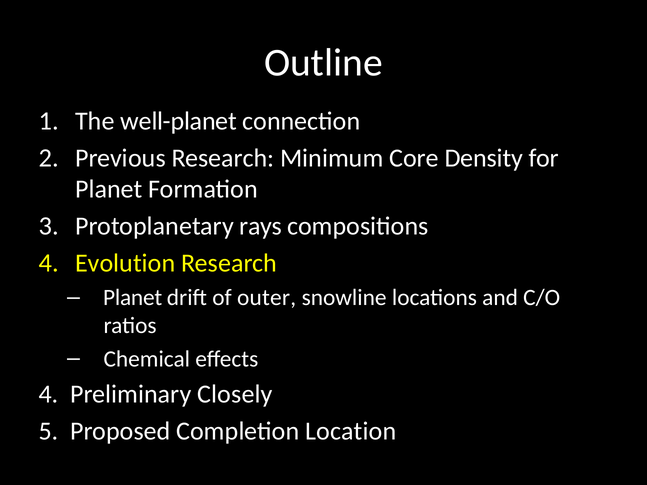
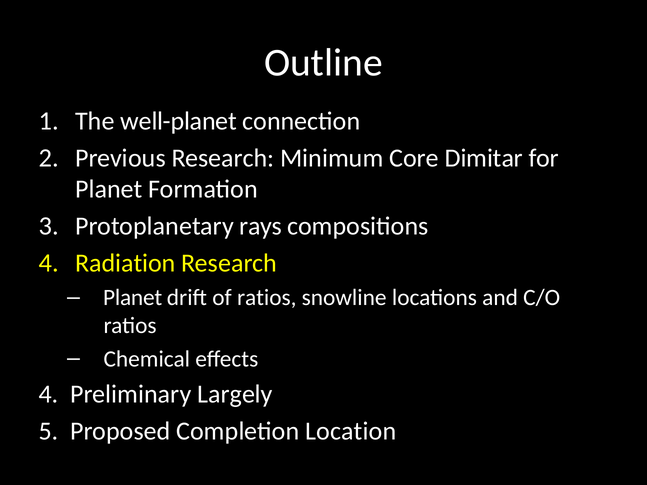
Density: Density -> Dimitar
Evolution: Evolution -> Radiation
of outer: outer -> ratios
Closely: Closely -> Largely
